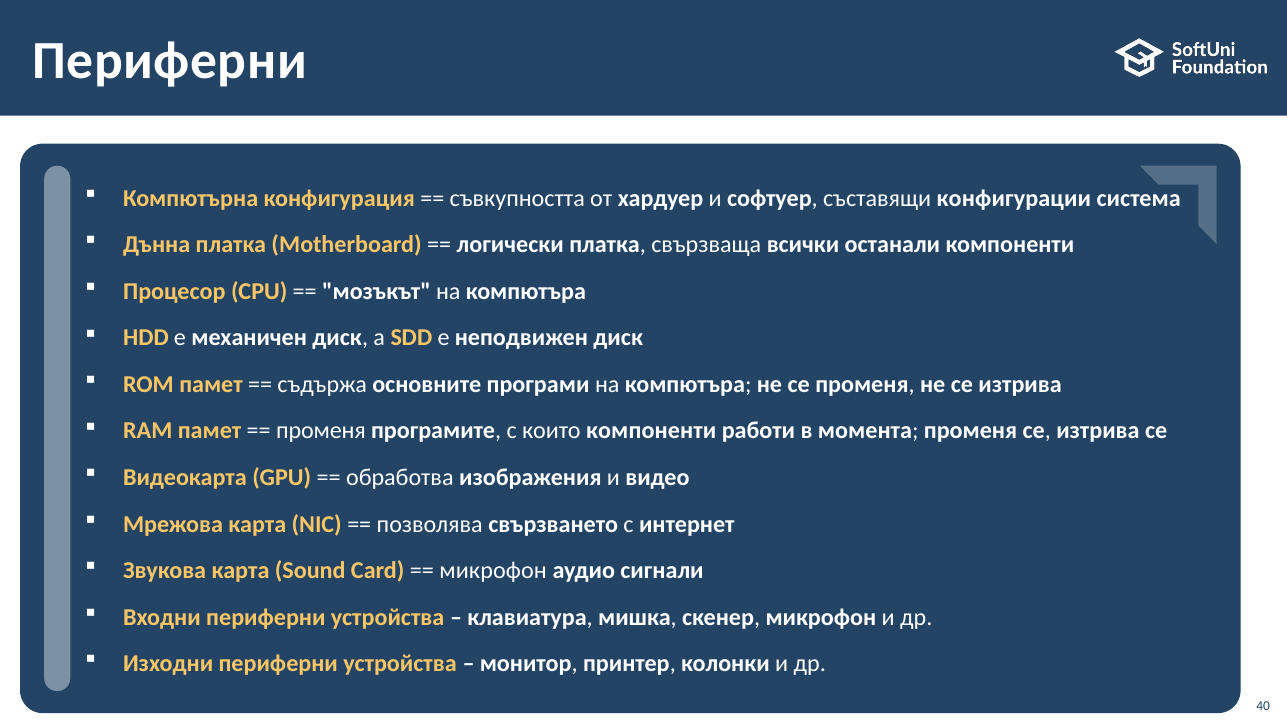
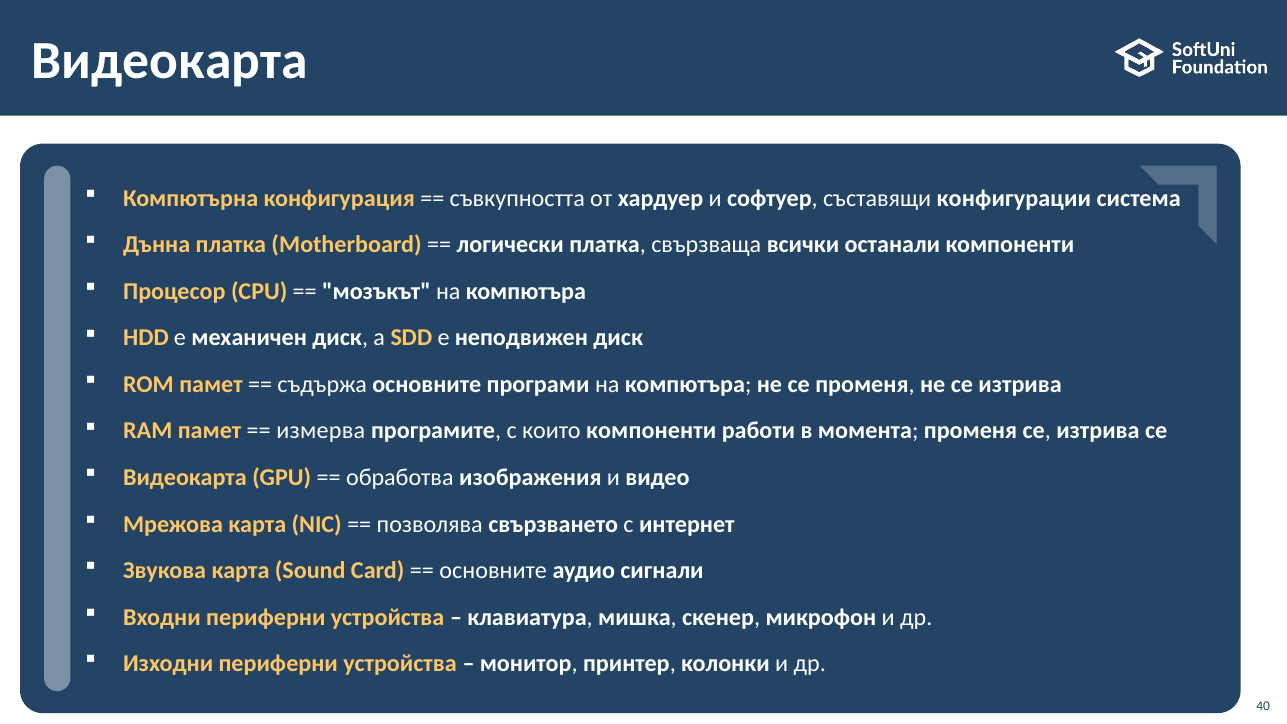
Периферни at (170, 61): Периферни -> Видеокарта
променя at (321, 431): променя -> измерва
микрофон at (493, 571): микрофон -> основните
